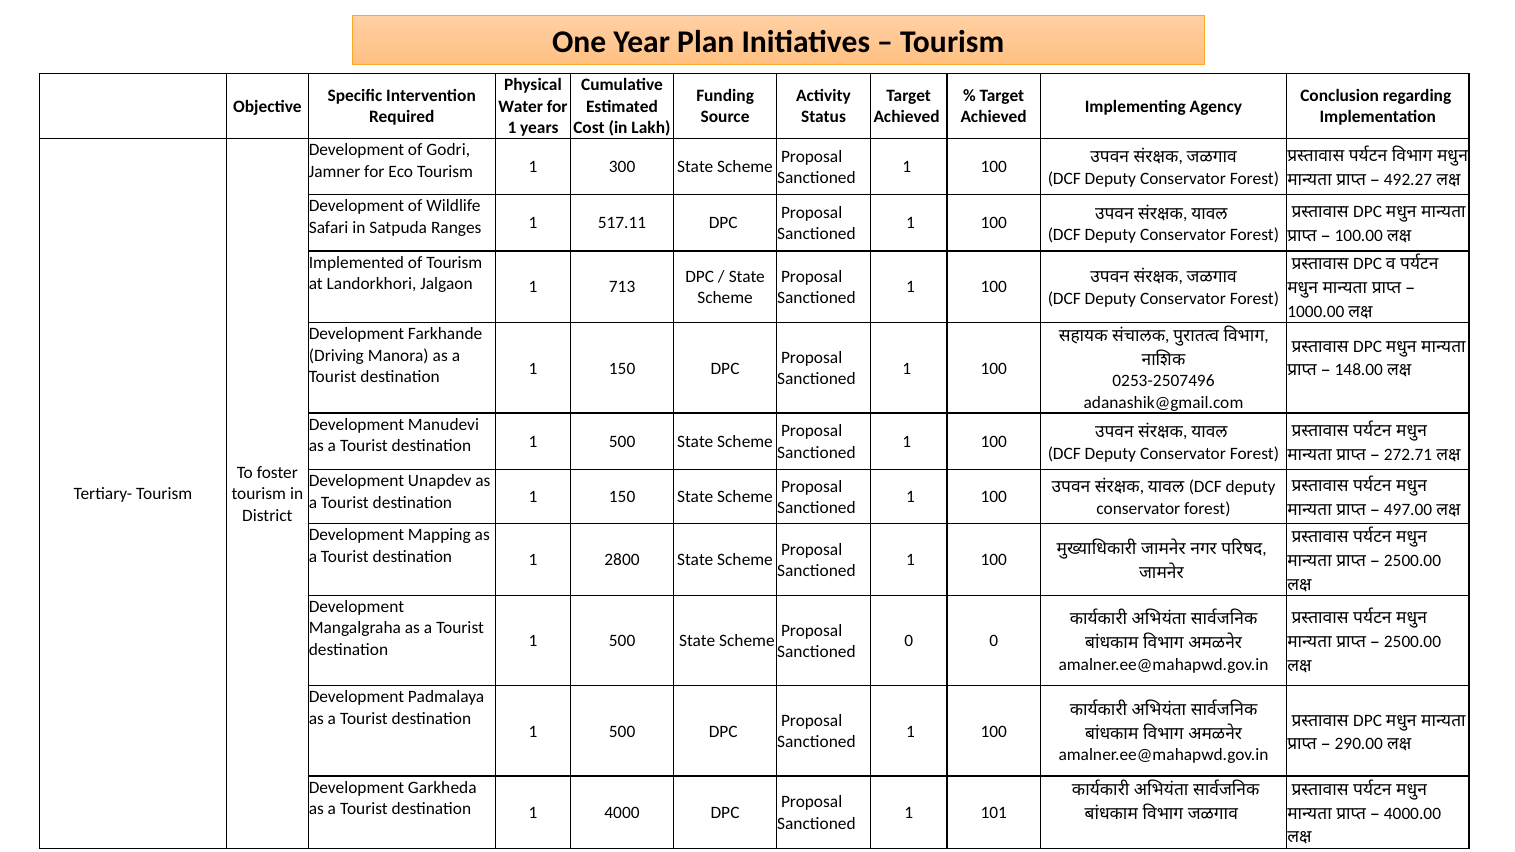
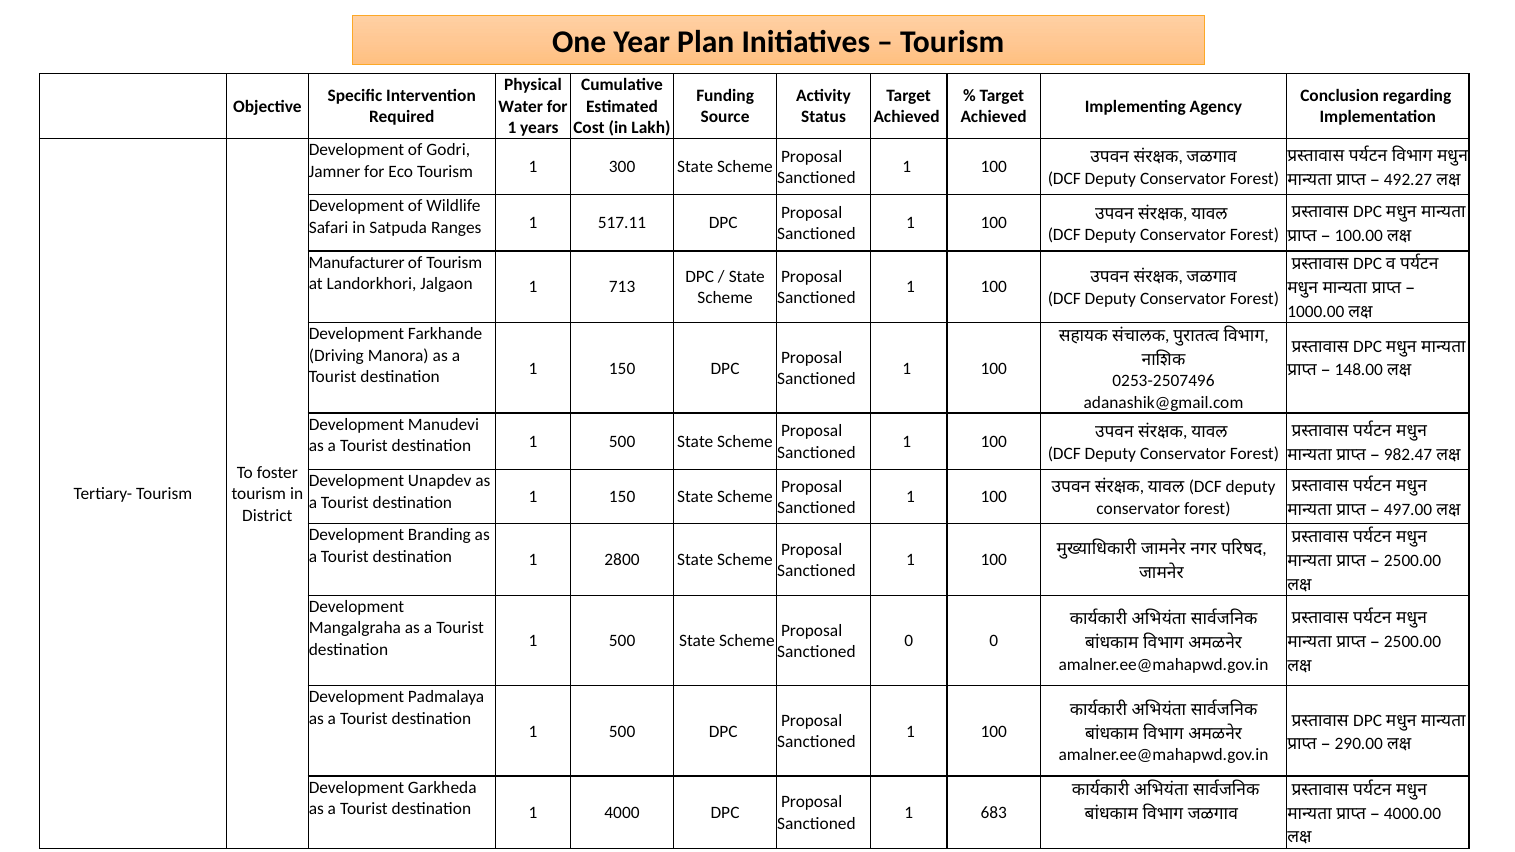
Implemented: Implemented -> Manufacturer
272.71: 272.71 -> 982.47
Mapping: Mapping -> Branding
101: 101 -> 683
